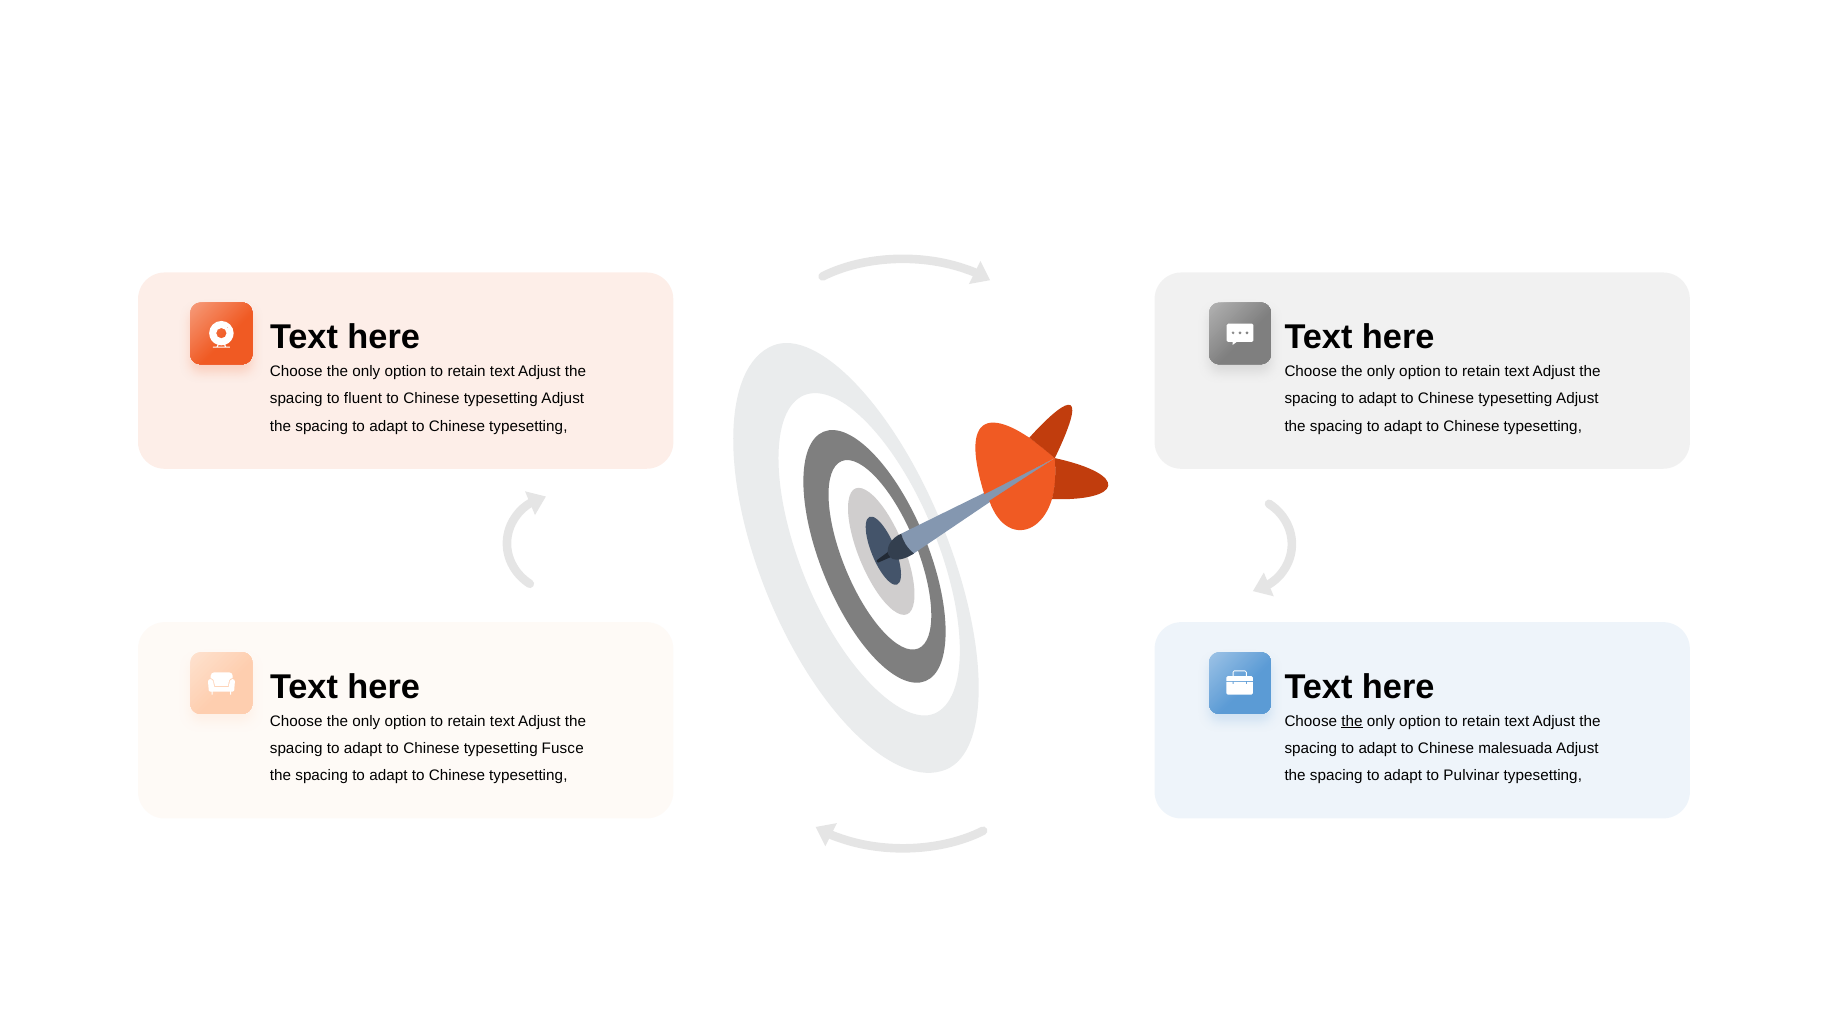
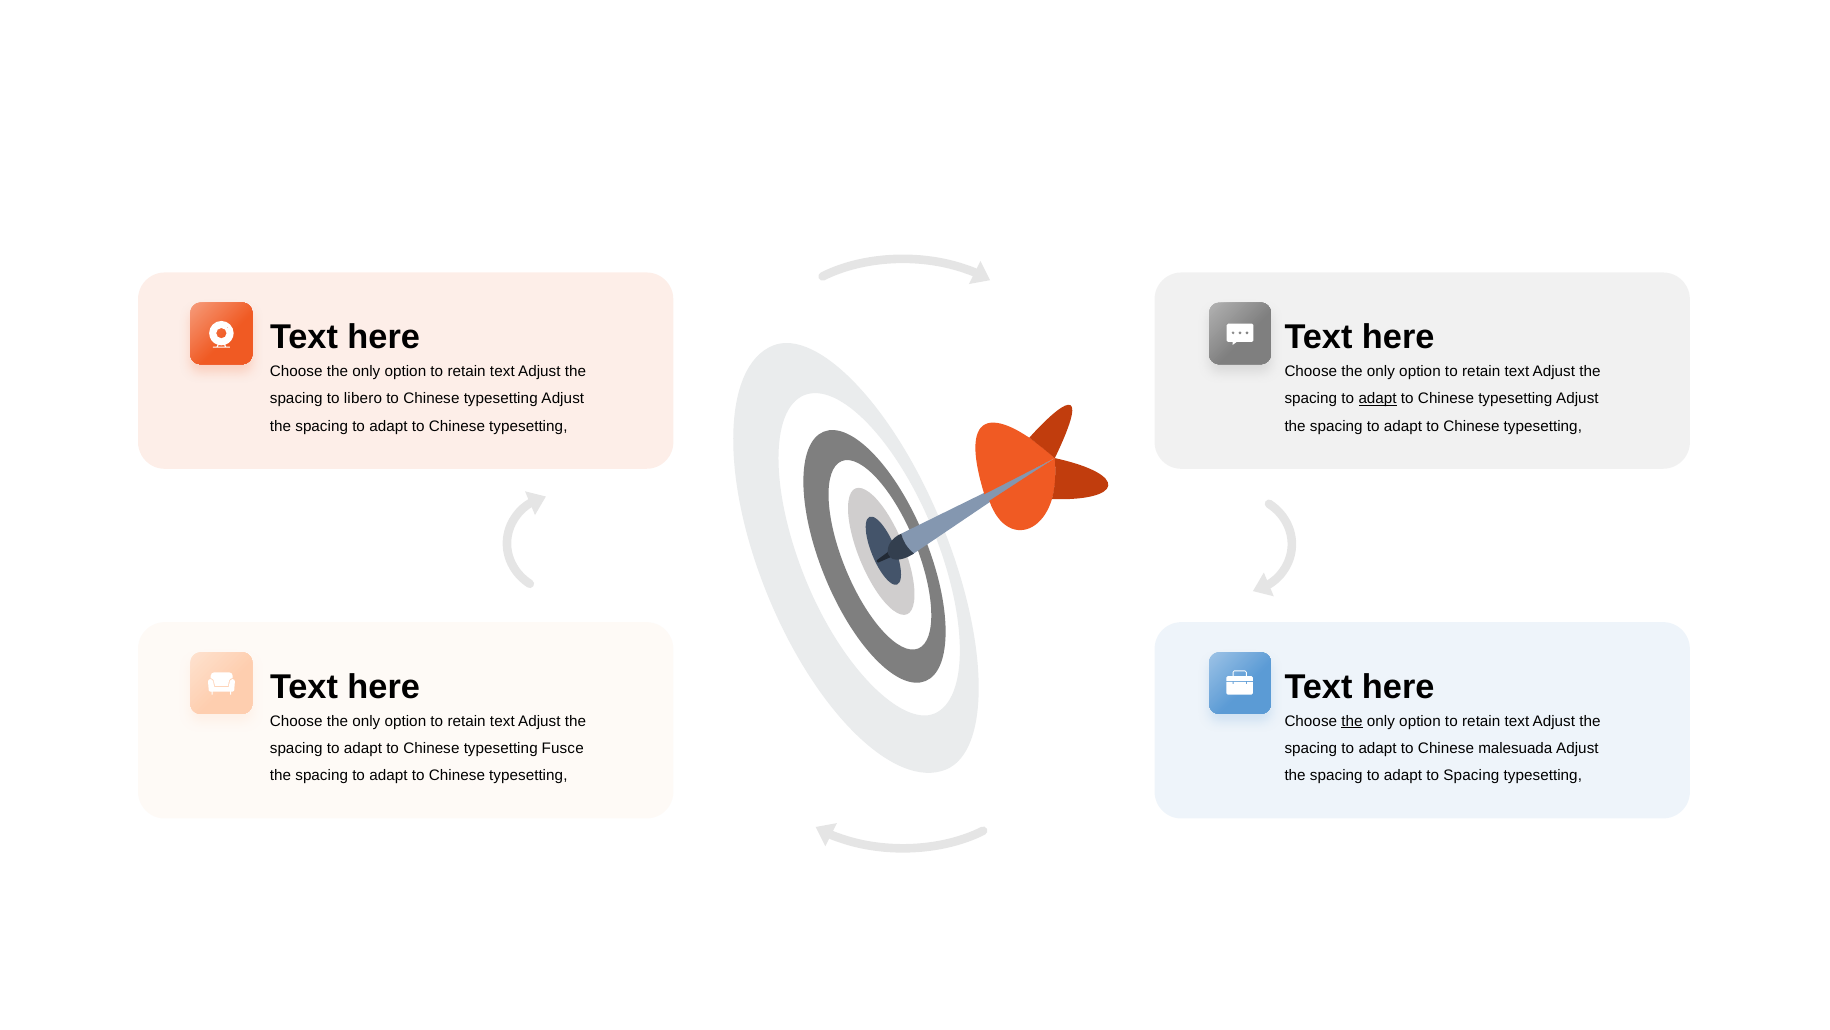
fluent: fluent -> libero
adapt at (1378, 399) underline: none -> present
to Pulvinar: Pulvinar -> Spacing
